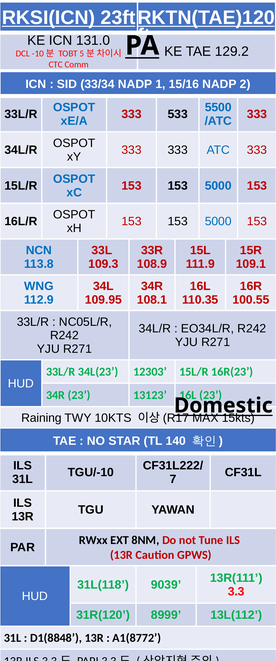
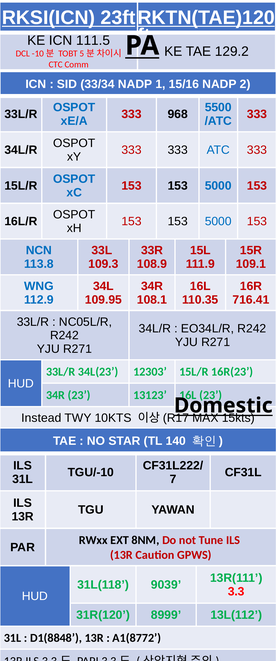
131.0: 131.0 -> 111.5
533: 533 -> 968
100.55: 100.55 -> 716.41
Raining: Raining -> Instead
